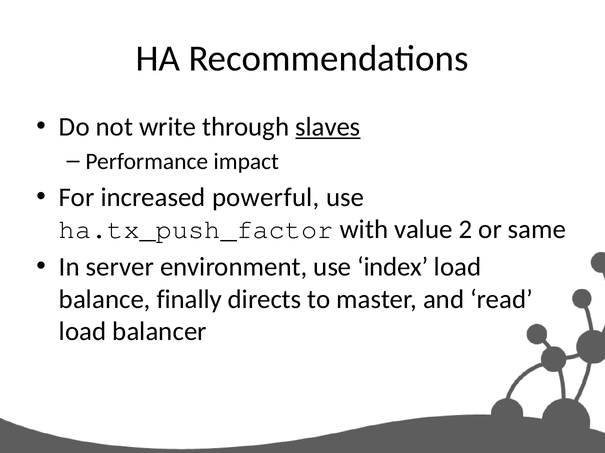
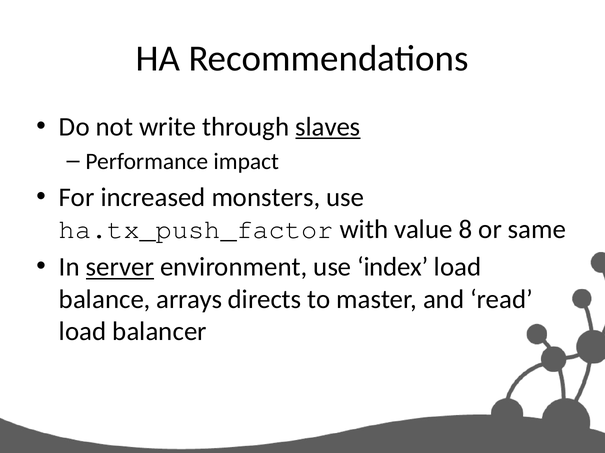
powerful: powerful -> monsters
2: 2 -> 8
server underline: none -> present
finally: finally -> arrays
